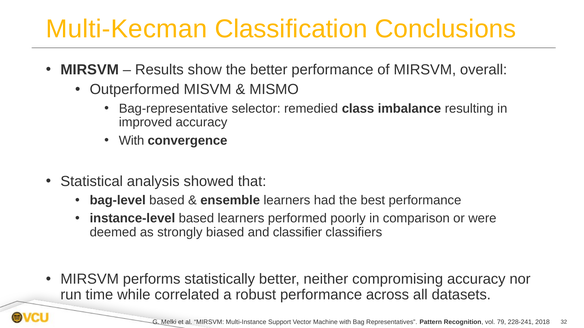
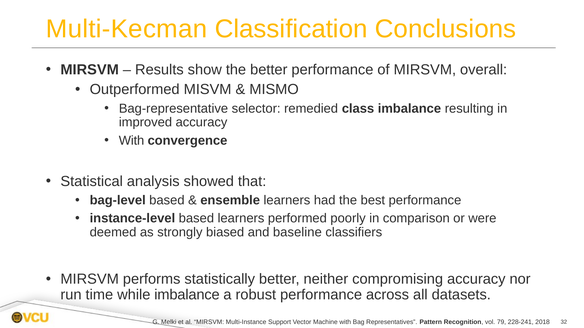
classifier: classifier -> baseline
while correlated: correlated -> imbalance
